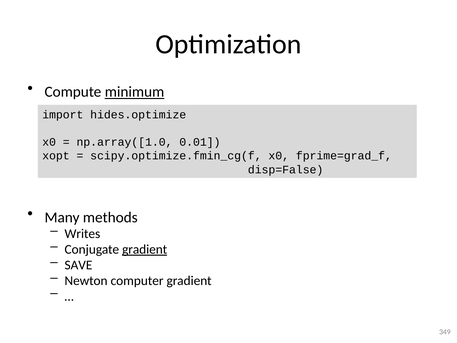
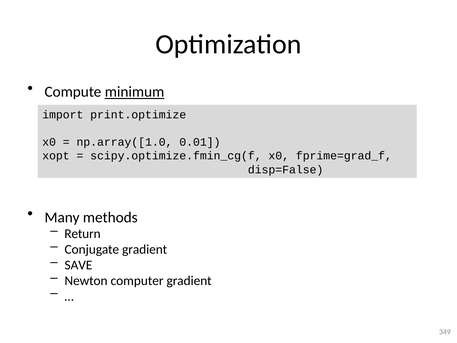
hides.optimize: hides.optimize -> print.optimize
Writes: Writes -> Return
gradient at (145, 249) underline: present -> none
